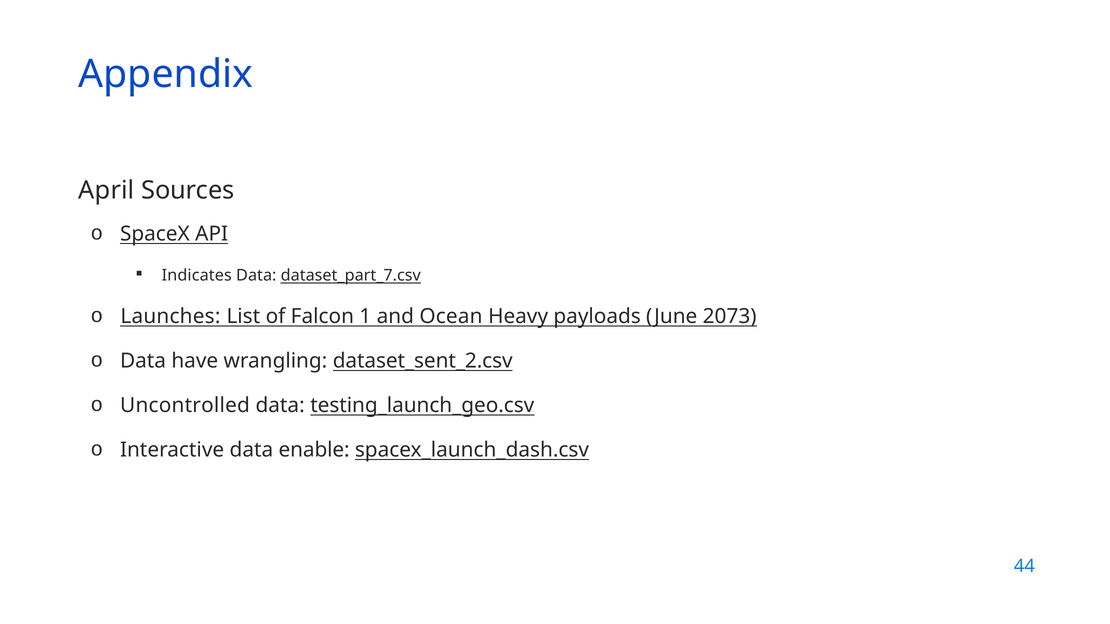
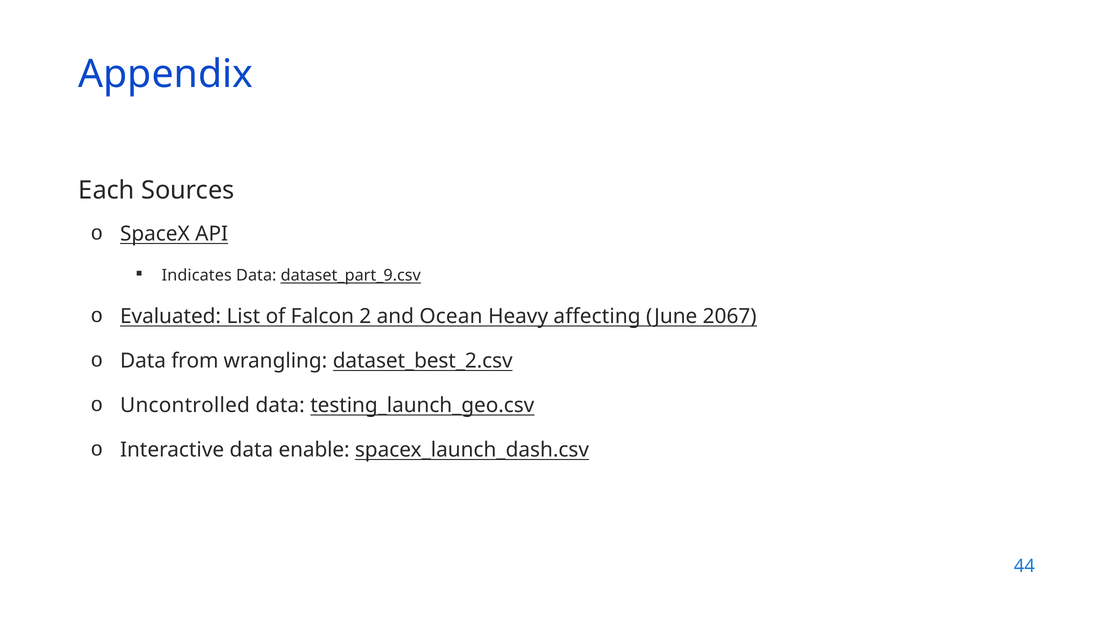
April: April -> Each
dataset_part_7.csv: dataset_part_7.csv -> dataset_part_9.csv
Launches: Launches -> Evaluated
1: 1 -> 2
payloads: payloads -> affecting
2073: 2073 -> 2067
have: have -> from
dataset_sent_2.csv: dataset_sent_2.csv -> dataset_best_2.csv
